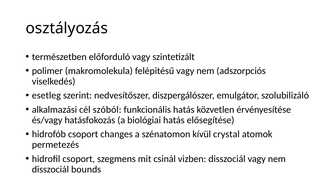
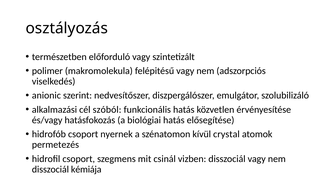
esetleg: esetleg -> anionic
changes: changes -> nyernek
bounds: bounds -> kémiája
